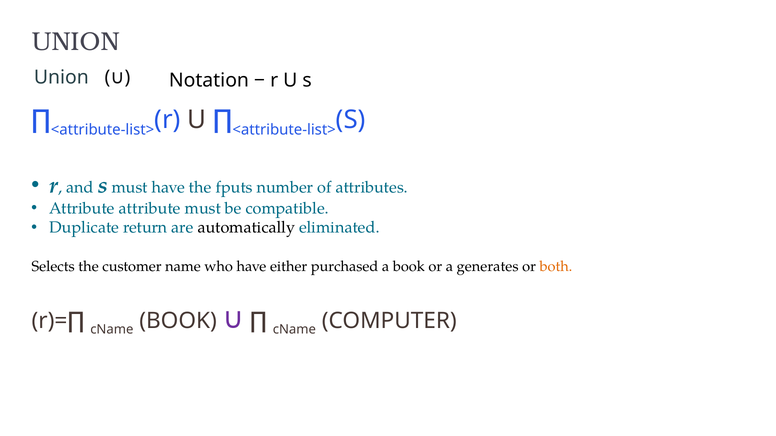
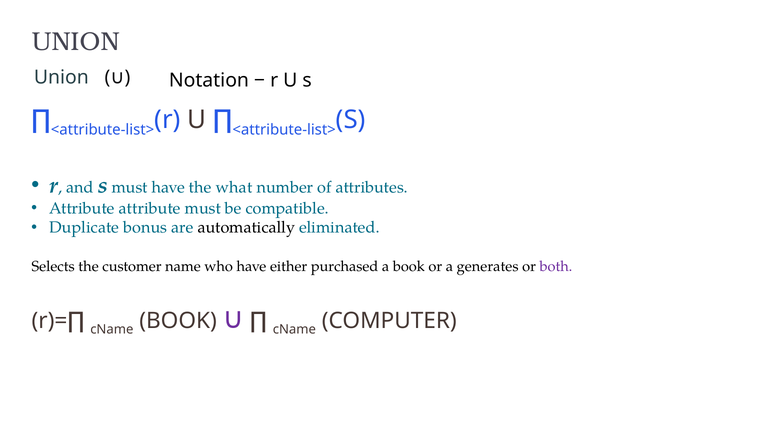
fputs: fputs -> what
return: return -> bonus
both colour: orange -> purple
